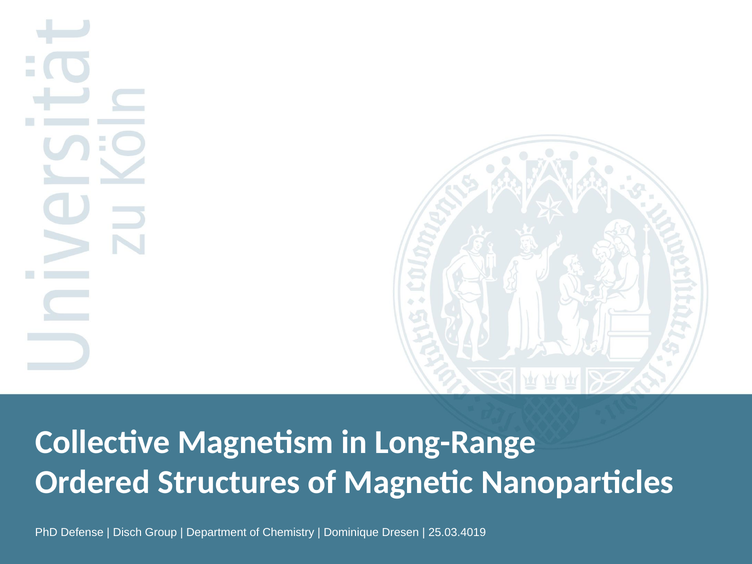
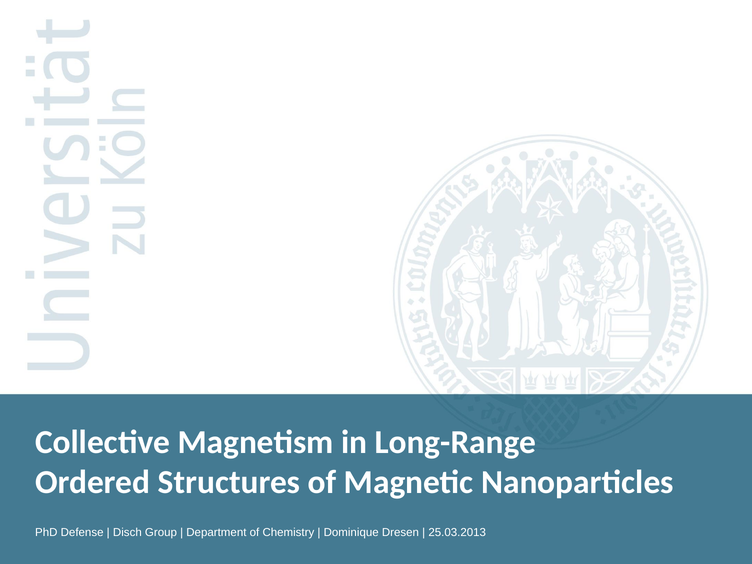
25.03.4019: 25.03.4019 -> 25.03.2013
